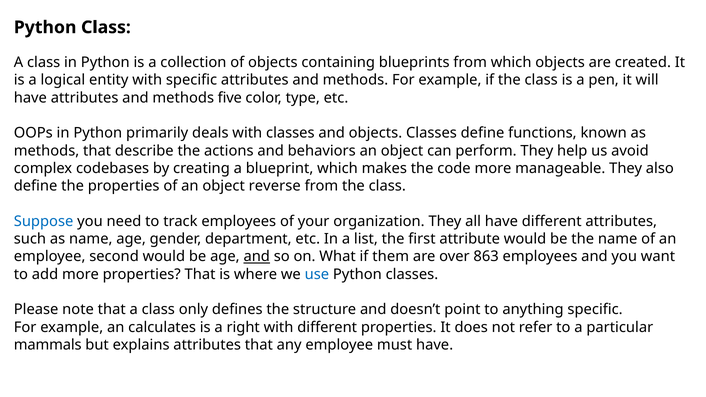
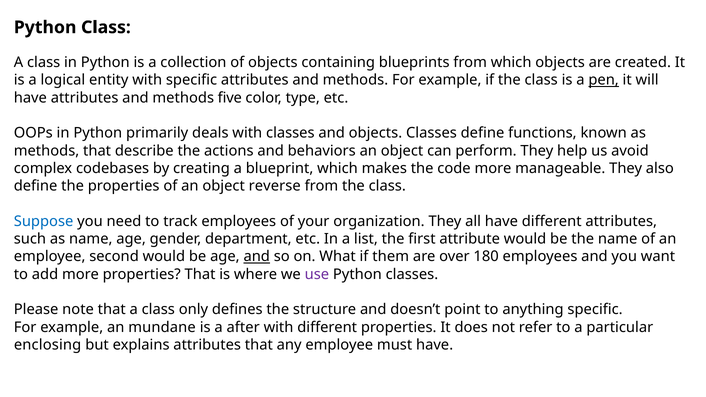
pen underline: none -> present
863: 863 -> 180
use colour: blue -> purple
calculates: calculates -> mundane
right: right -> after
mammals: mammals -> enclosing
